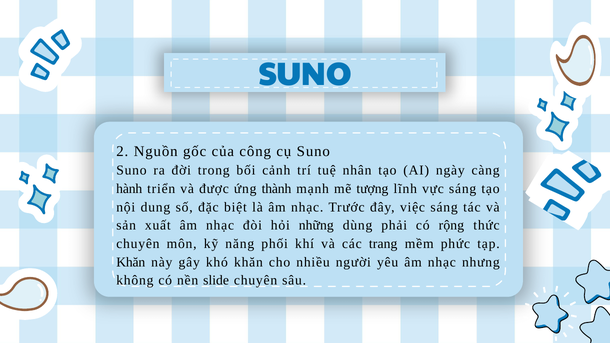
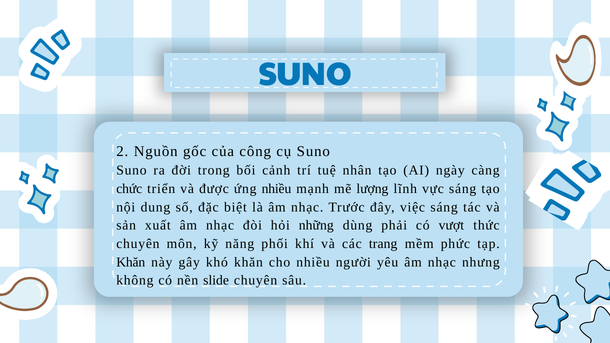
hành: hành -> chức
ứng thành: thành -> nhiều
tượng: tượng -> lượng
rộng: rộng -> vượt
